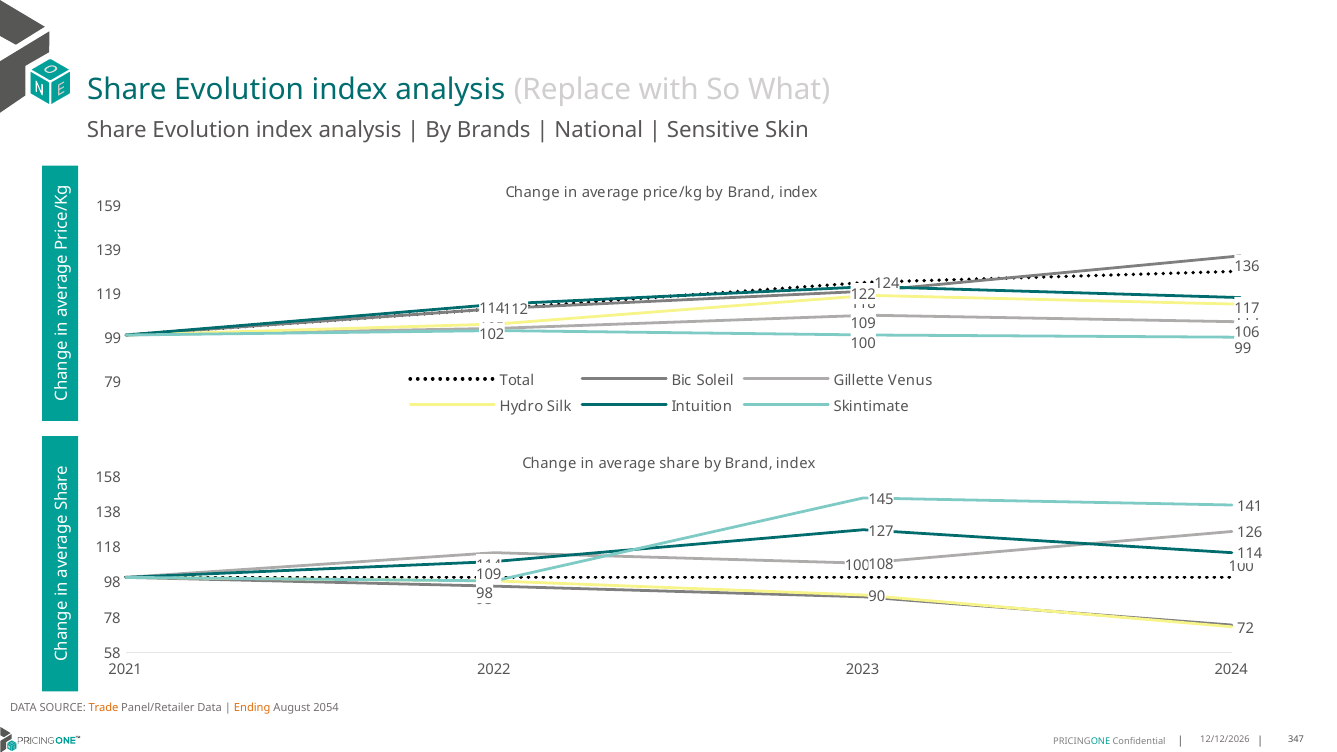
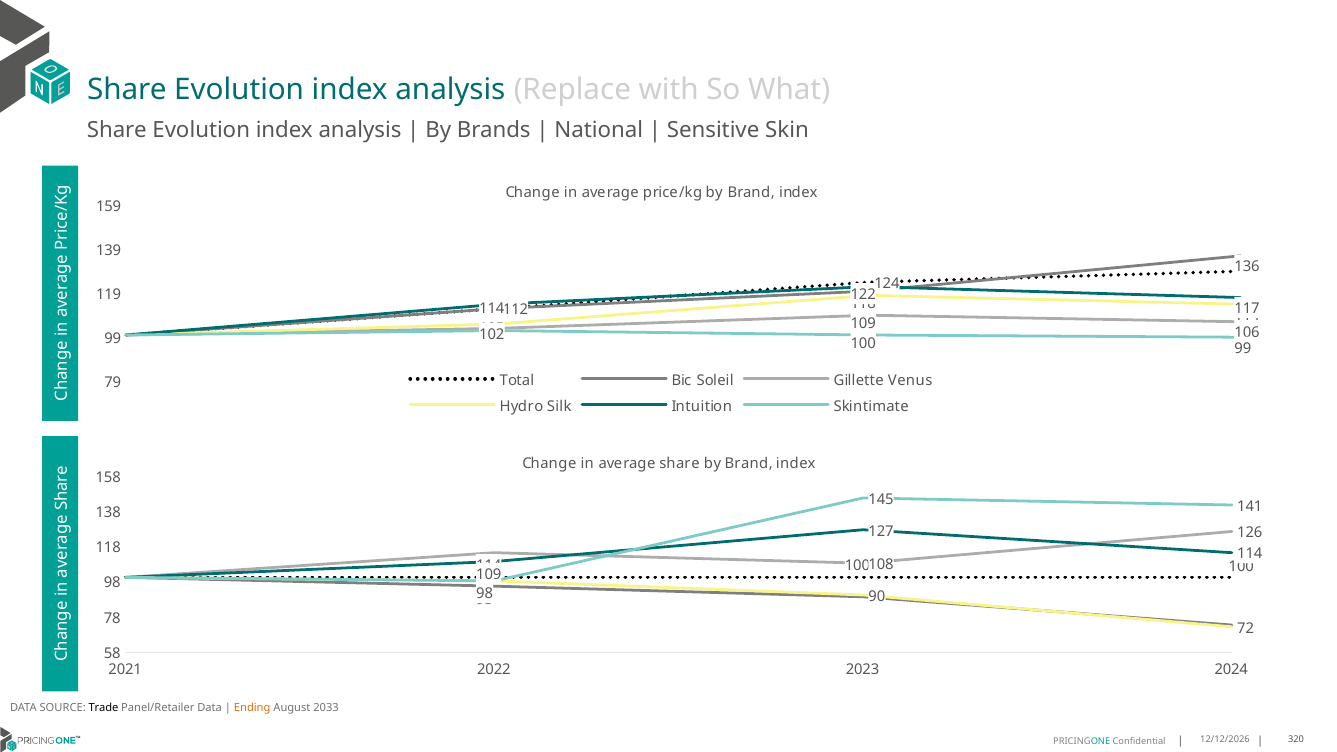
Trade colour: orange -> black
2054: 2054 -> 2033
347: 347 -> 320
